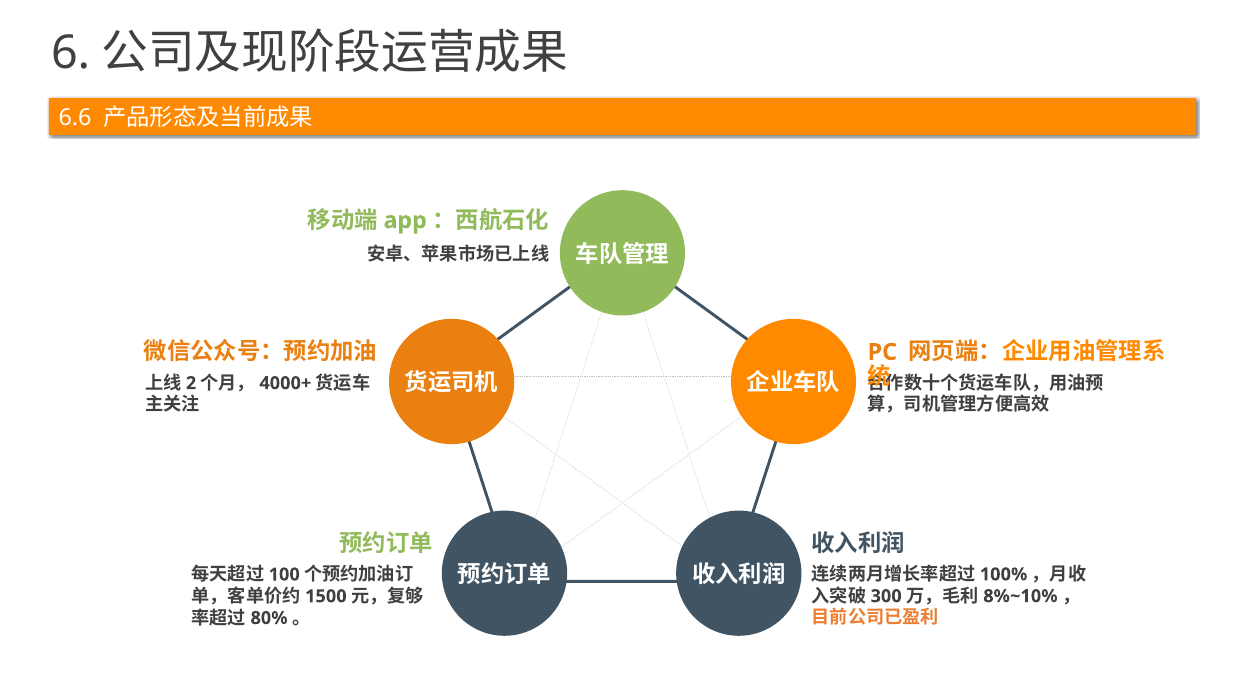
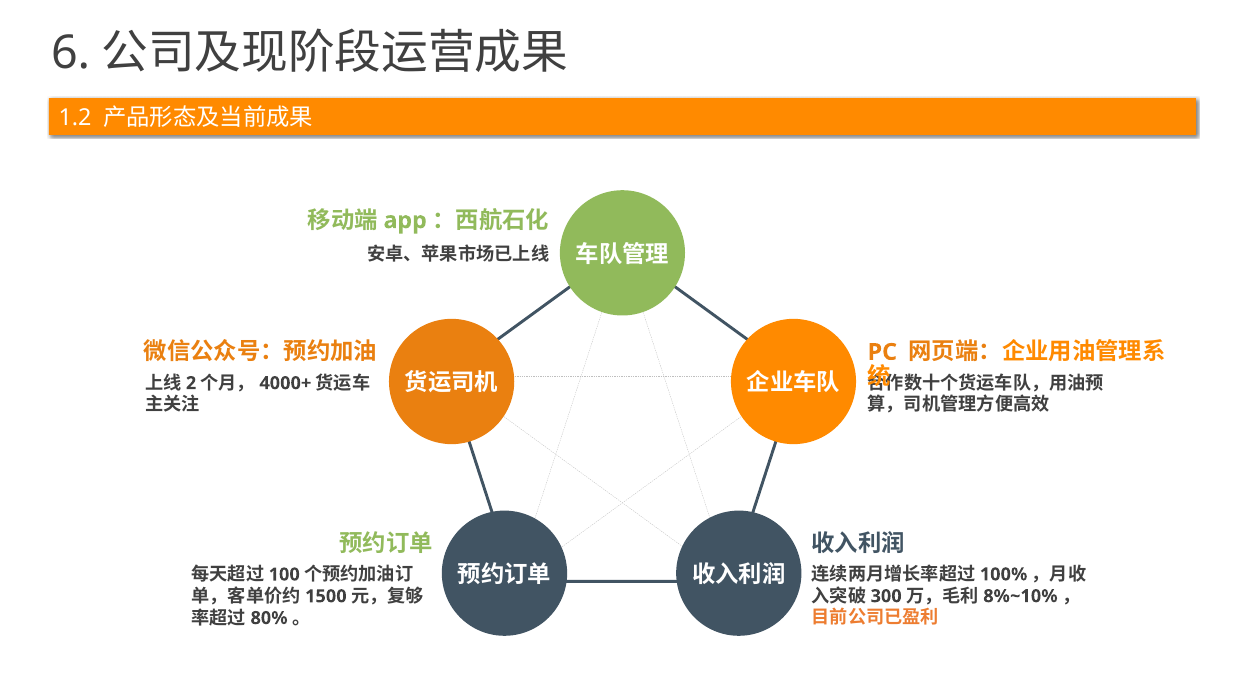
6.6: 6.6 -> 1.2
